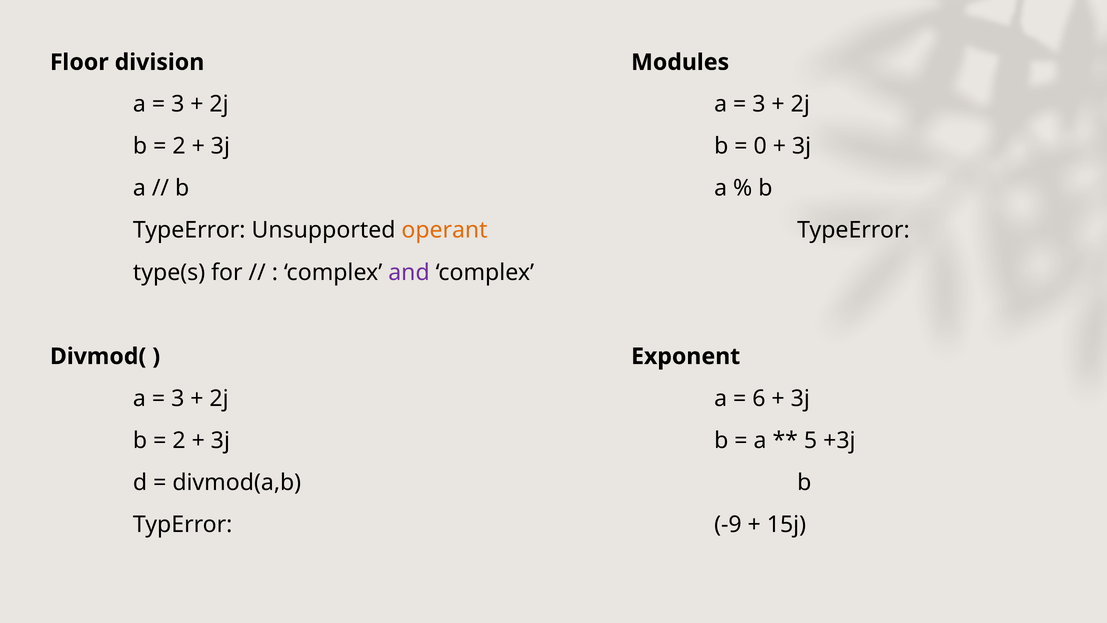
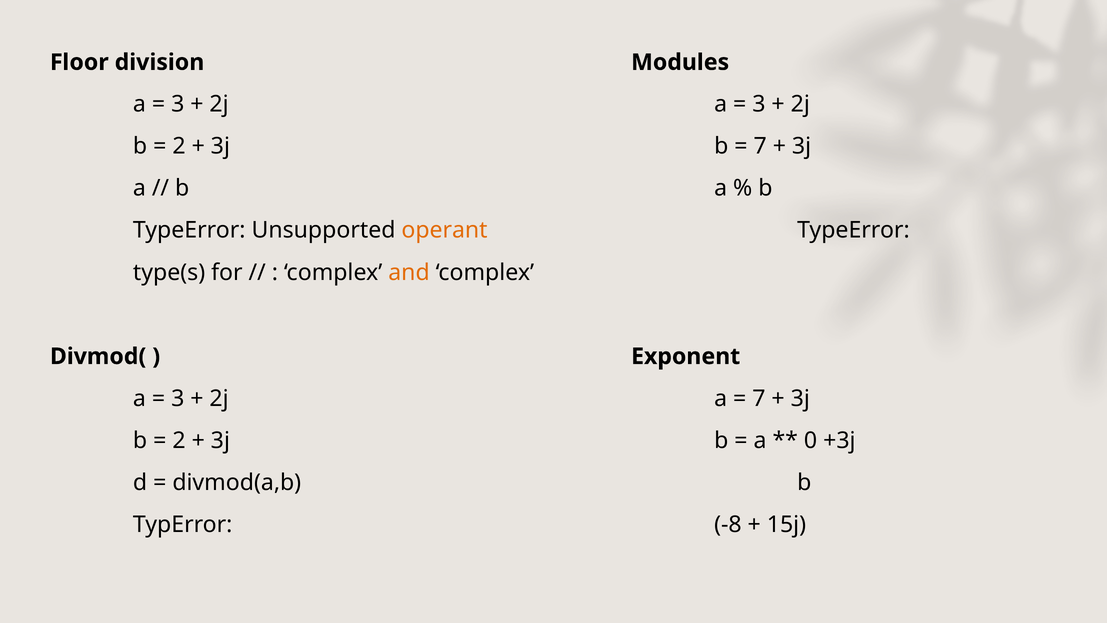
0 at (760, 146): 0 -> 7
and colour: purple -> orange
6 at (759, 398): 6 -> 7
5: 5 -> 0
-9: -9 -> -8
